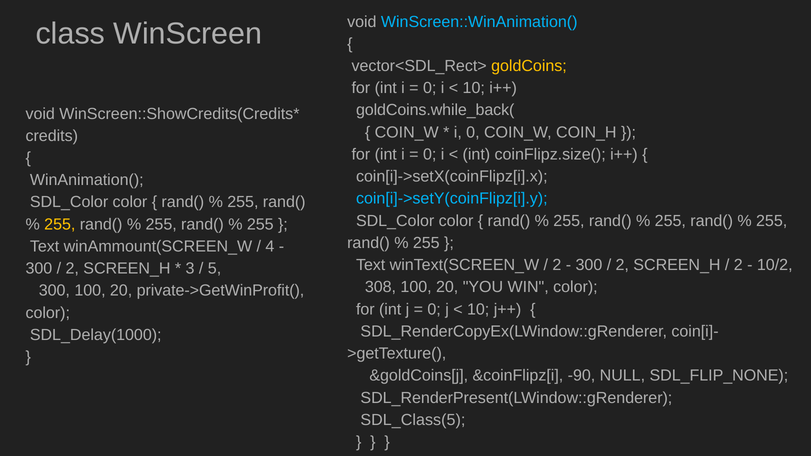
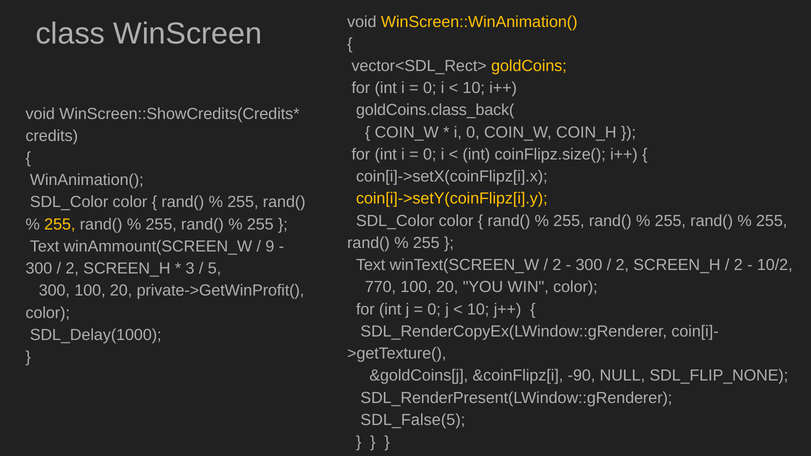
WinScreen::WinAnimation( colour: light blue -> yellow
goldCoins.while_back(: goldCoins.while_back( -> goldCoins.class_back(
coin[i]->setY(coinFlipz[i].y colour: light blue -> yellow
4: 4 -> 9
308: 308 -> 770
SDL_Class(5: SDL_Class(5 -> SDL_False(5
